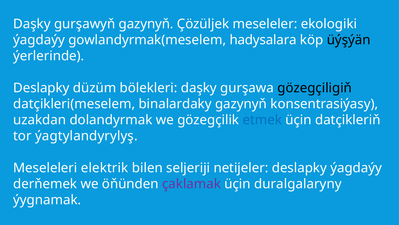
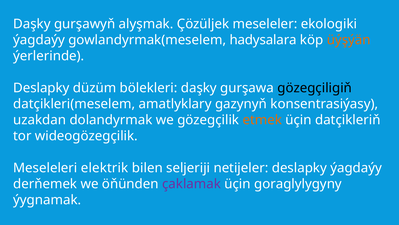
gurşawyň gazynyň: gazynyň -> alyşmak
üýşýän colour: black -> orange
binalardaky: binalardaky -> amatlyklary
etmek colour: blue -> orange
ýagtylandyrylyş: ýagtylandyrylyş -> wideogözegçilik
duralgalaryny: duralgalaryny -> goraglylygyny
